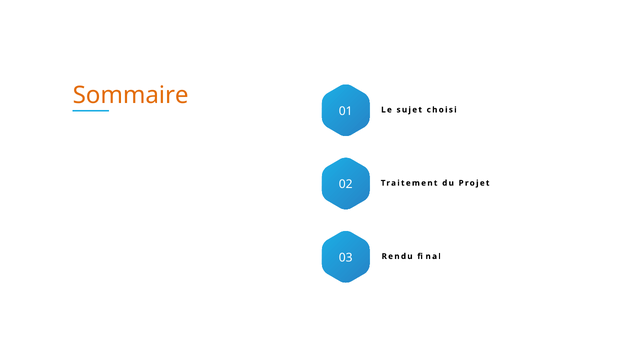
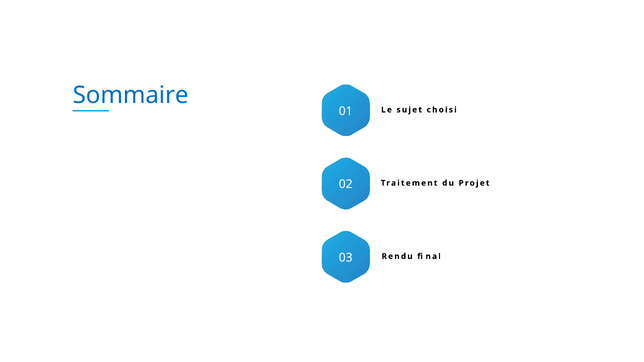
Sommaire colour: orange -> blue
